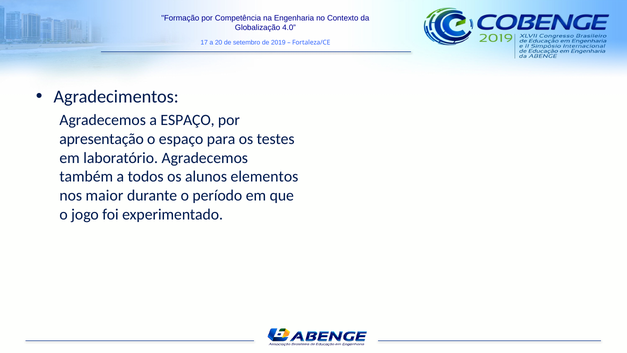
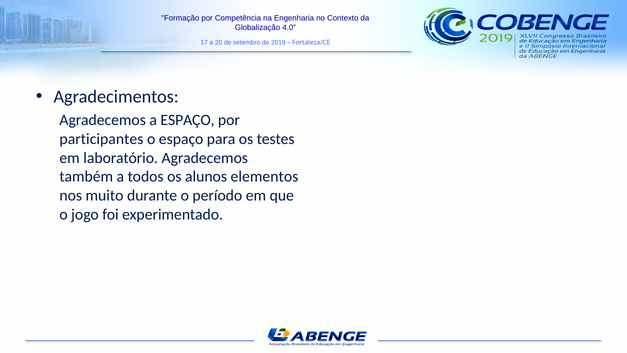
apresentação: apresentação -> participantes
maior: maior -> muito
